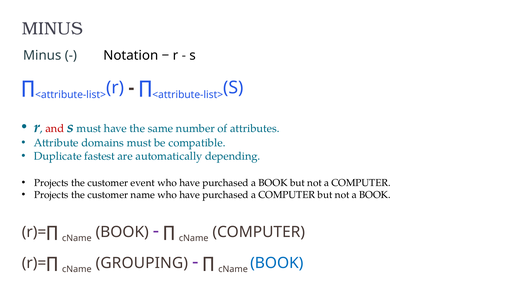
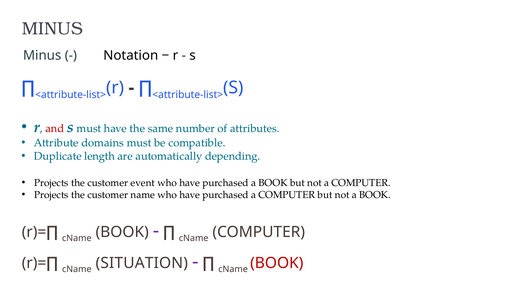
fastest: fastest -> length
GROUPING: GROUPING -> SITUATION
BOOK at (277, 263) colour: blue -> red
